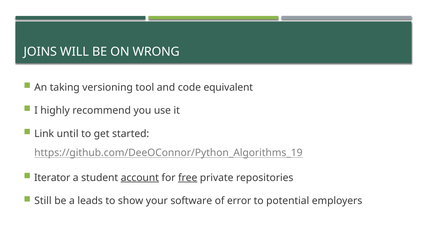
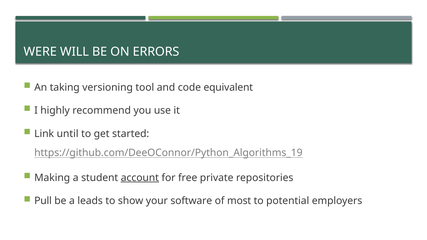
JOINS: JOINS -> WERE
WRONG: WRONG -> ERRORS
Iterator: Iterator -> Making
free underline: present -> none
Still: Still -> Pull
error: error -> most
